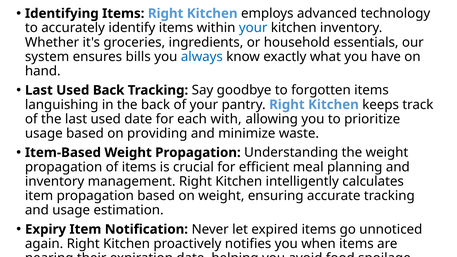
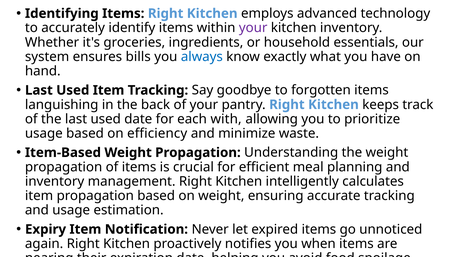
your at (253, 28) colour: blue -> purple
Used Back: Back -> Item
providing: providing -> efficiency
